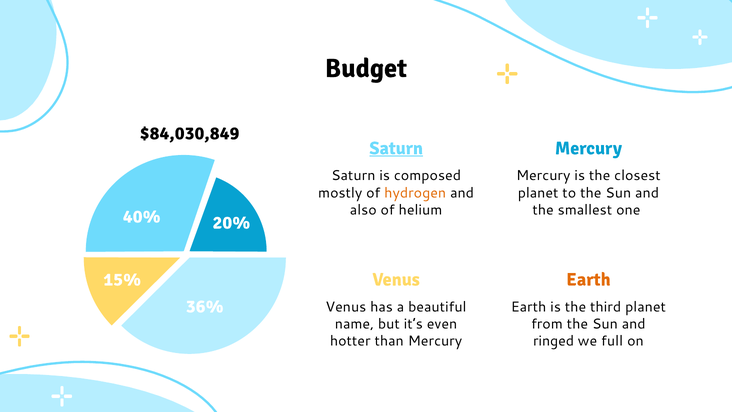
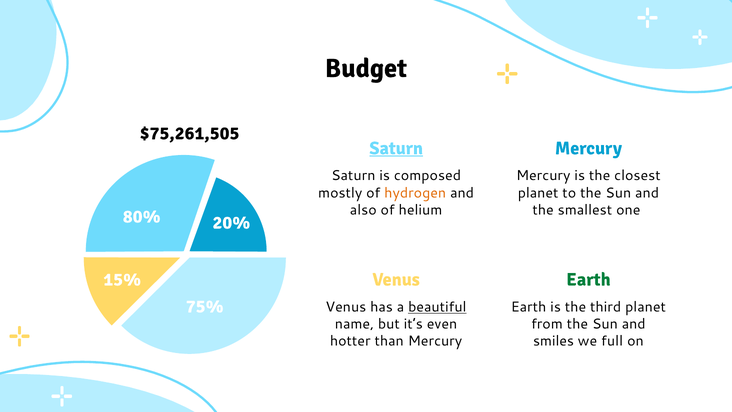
$84,030,849: $84,030,849 -> $75,261,505
40%: 40% -> 80%
Earth at (588, 279) colour: orange -> green
36%: 36% -> 75%
beautiful underline: none -> present
ringed: ringed -> smiles
